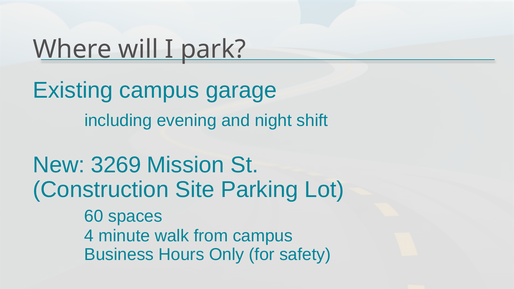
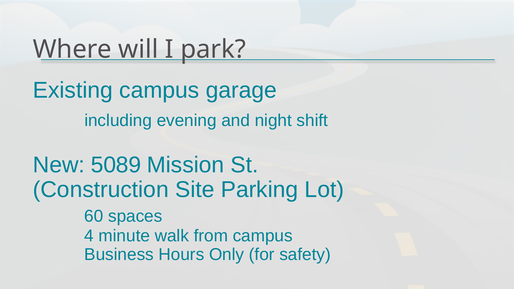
3269: 3269 -> 5089
